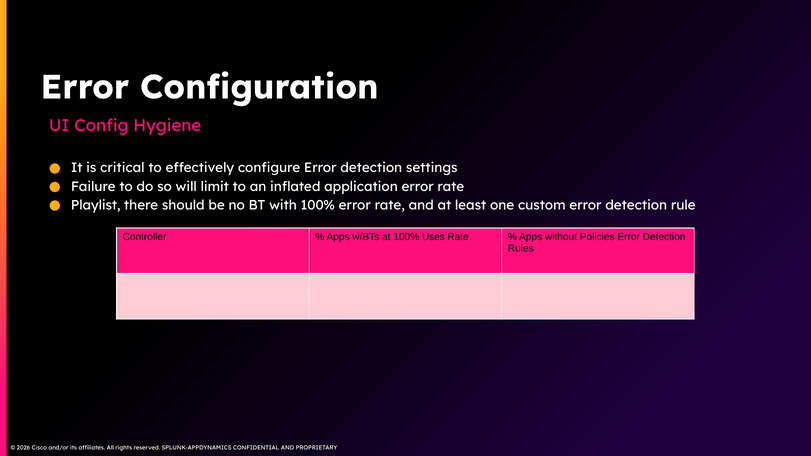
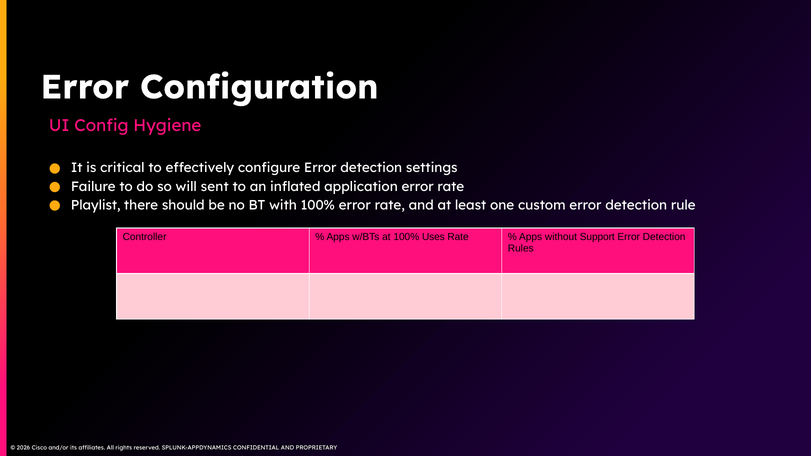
limit: limit -> sent
Policies: Policies -> Support
